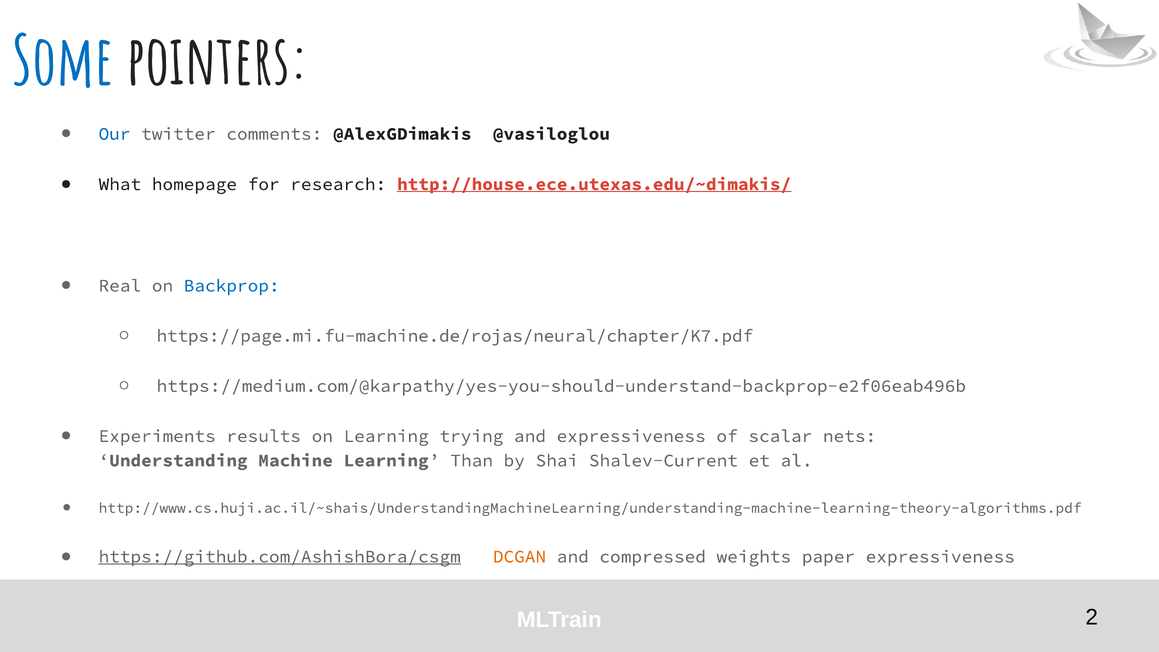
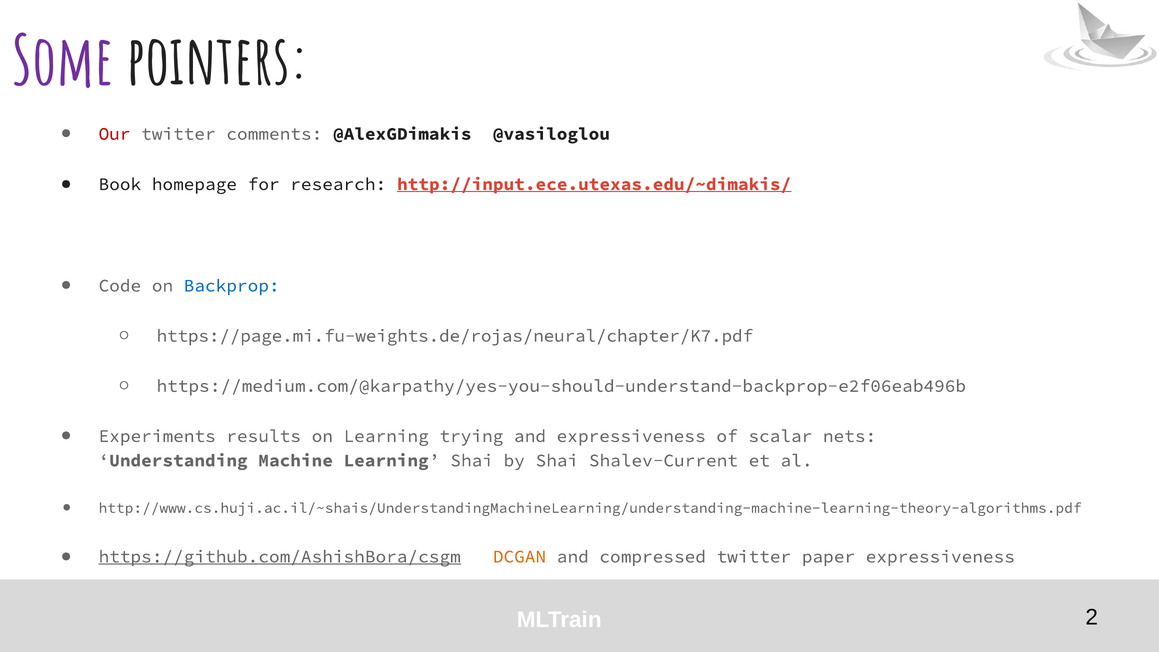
Some colour: blue -> purple
Our colour: blue -> red
What: What -> Book
http://house.ece.utexas.edu/~dimakis/: http://house.ece.utexas.edu/~dimakis/ -> http://input.ece.utexas.edu/~dimakis/
Real: Real -> Code
https://page.mi.fu-machine.de/rojas/neural/chapter/K7.pdf: https://page.mi.fu-machine.de/rojas/neural/chapter/K7.pdf -> https://page.mi.fu-weights.de/rojas/neural/chapter/K7.pdf
Learning Than: Than -> Shai
compressed weights: weights -> twitter
